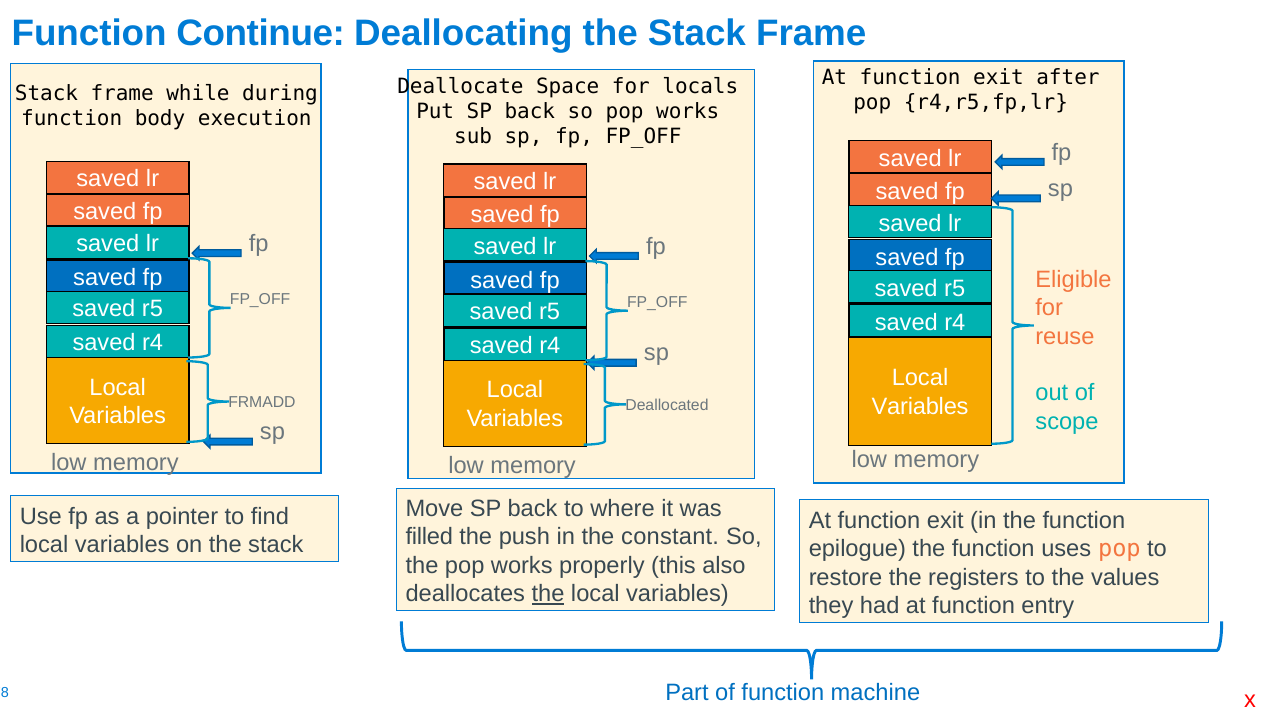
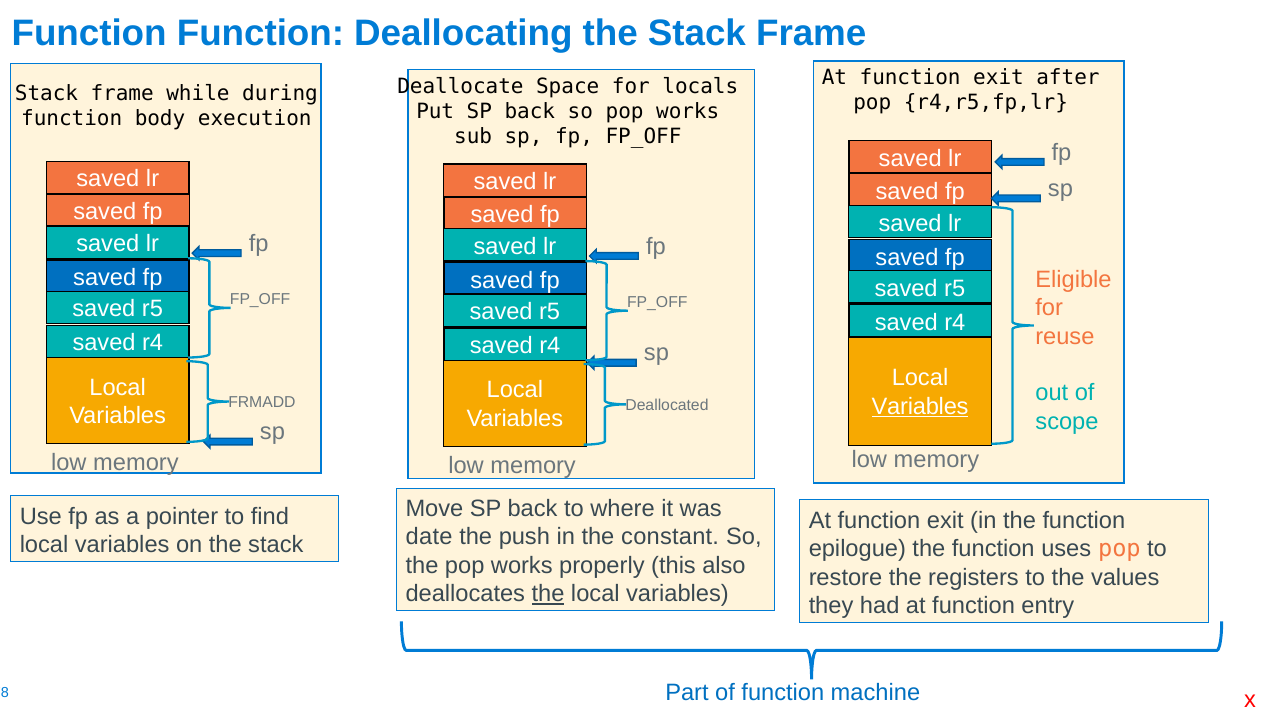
Function Continue: Continue -> Function
Variables at (920, 406) underline: none -> present
filled: filled -> date
